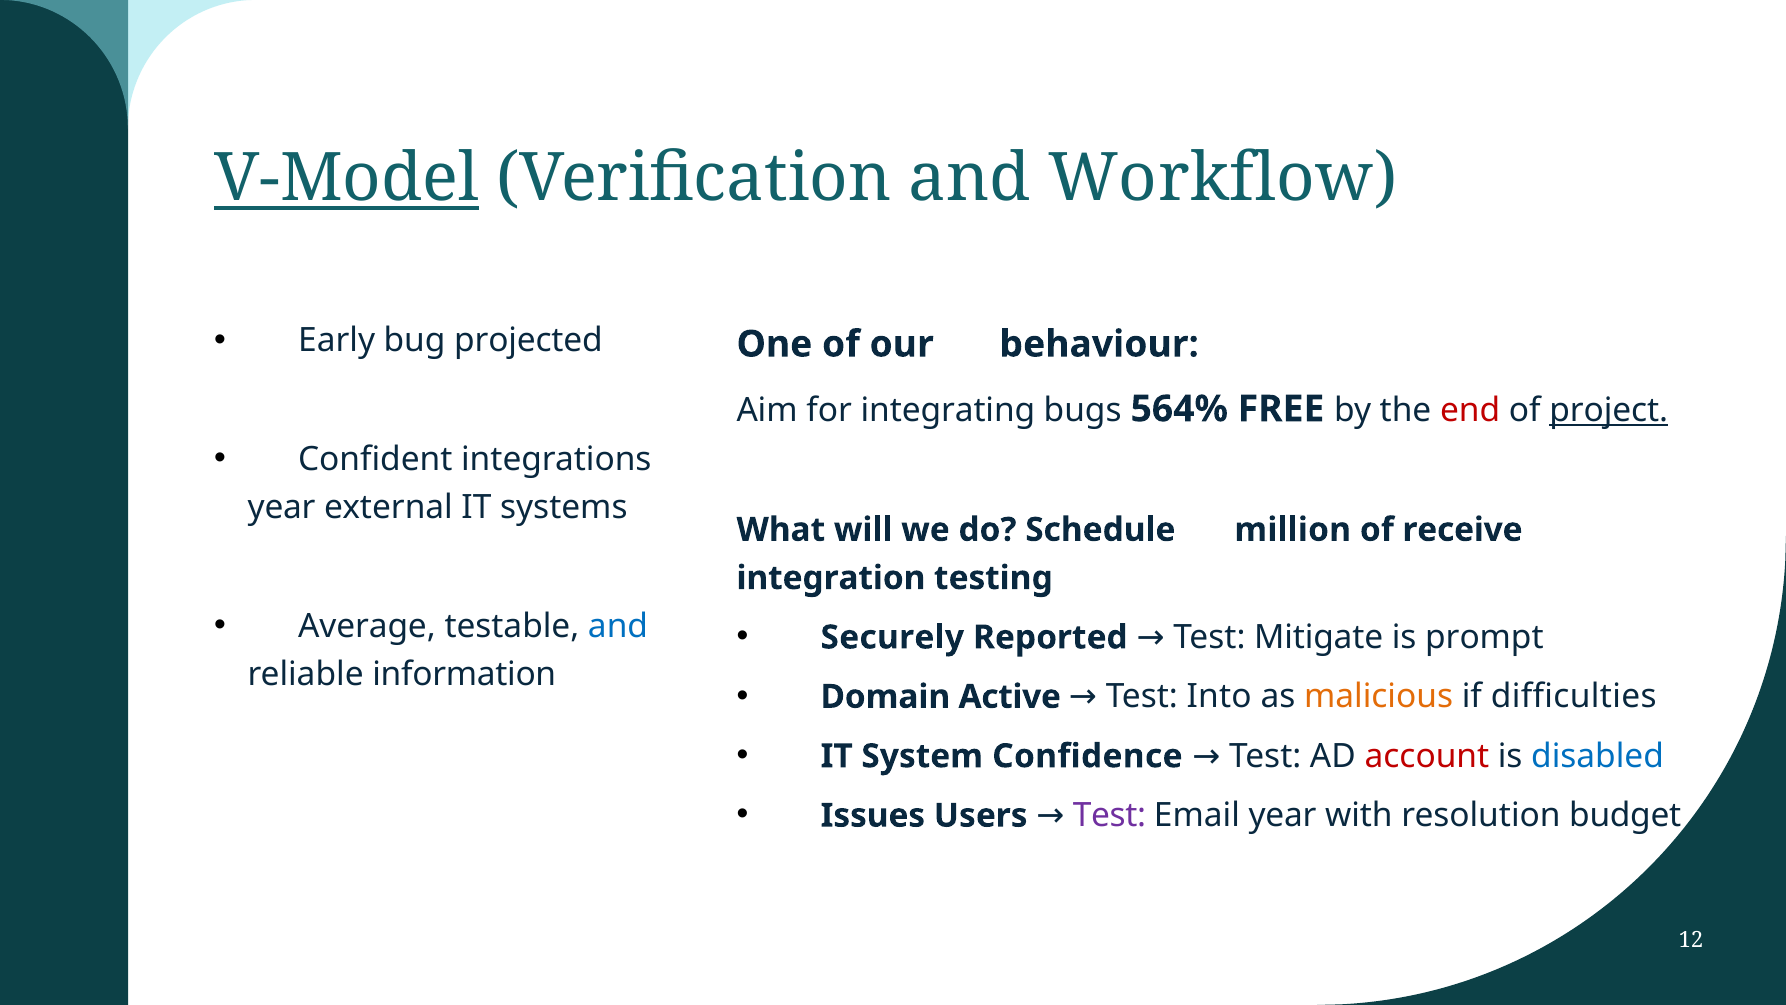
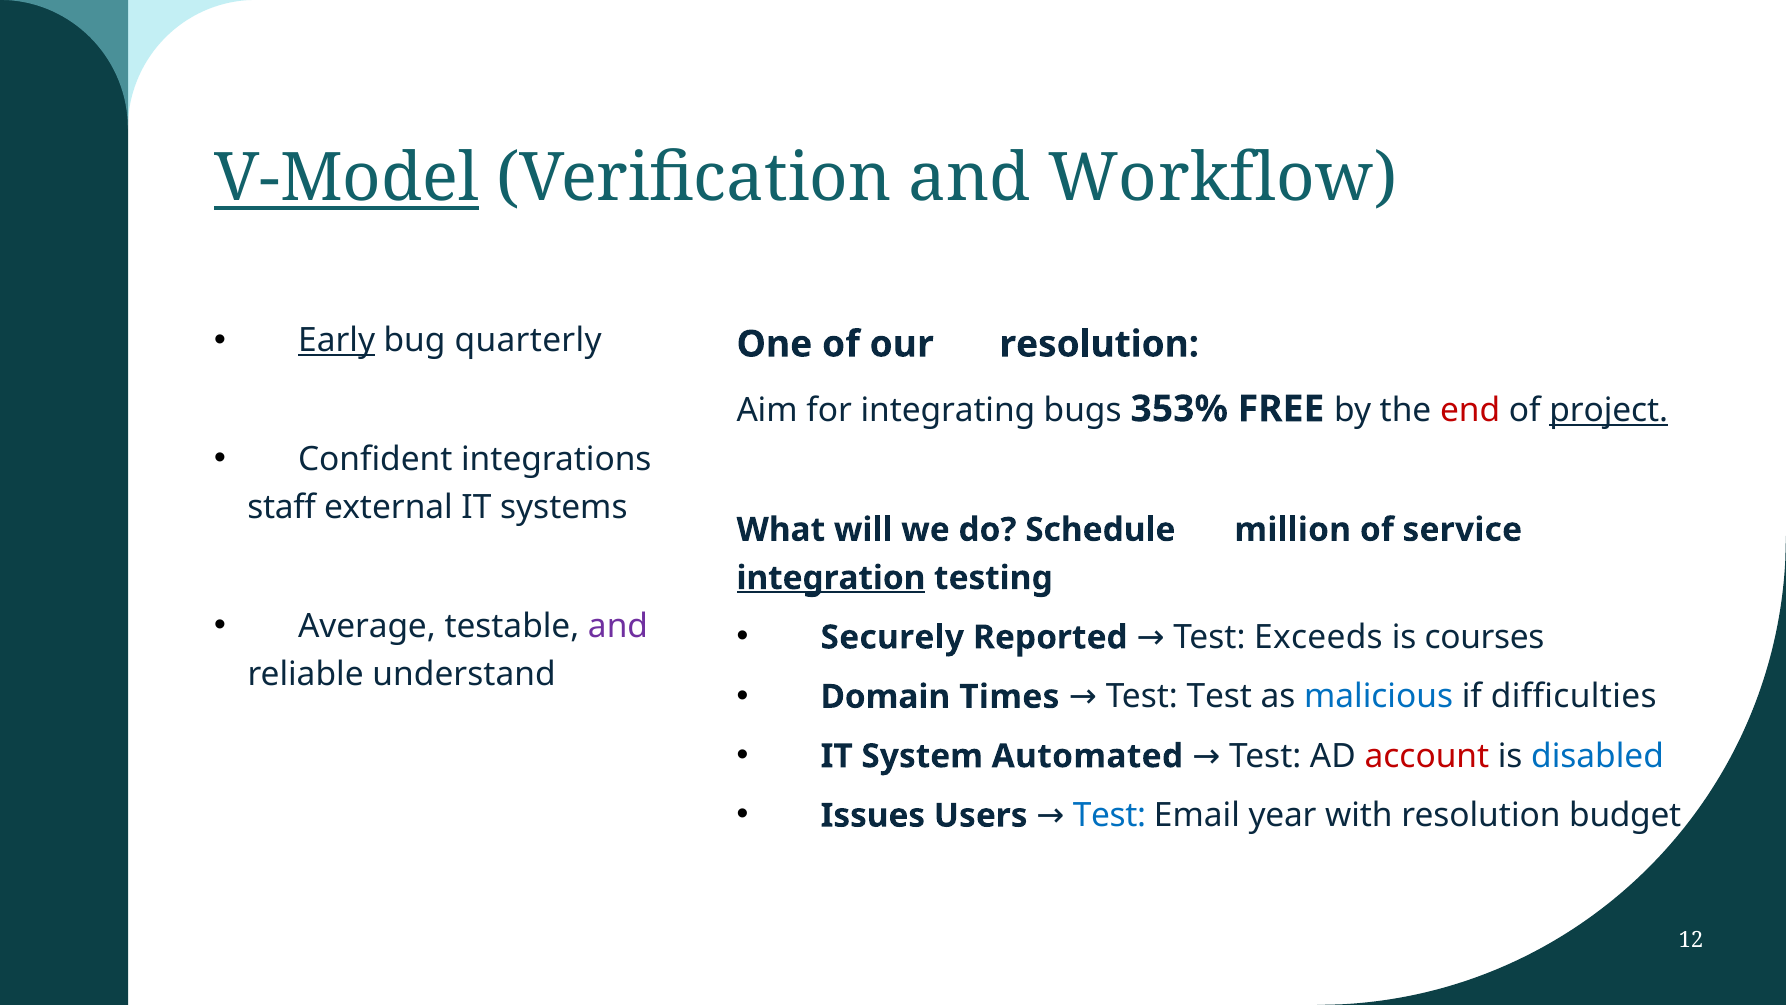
Early underline: none -> present
projected: projected -> quarterly
our behaviour: behaviour -> resolution
564%: 564% -> 353%
year at (282, 508): year -> staff
receive: receive -> service
integration underline: none -> present
and at (618, 626) colour: blue -> purple
Mitigate: Mitigate -> Exceeds
prompt: prompt -> courses
information: information -> understand
Active: Active -> Times
Test Into: Into -> Test
malicious colour: orange -> blue
Confidence: Confidence -> Automated
Test at (1109, 815) colour: purple -> blue
